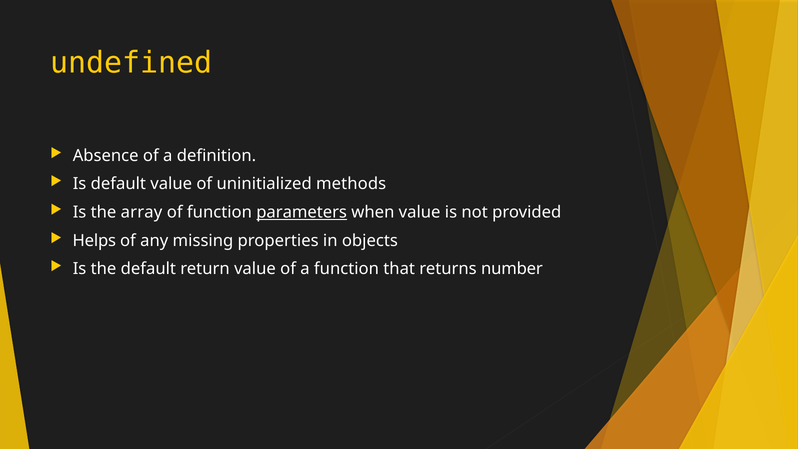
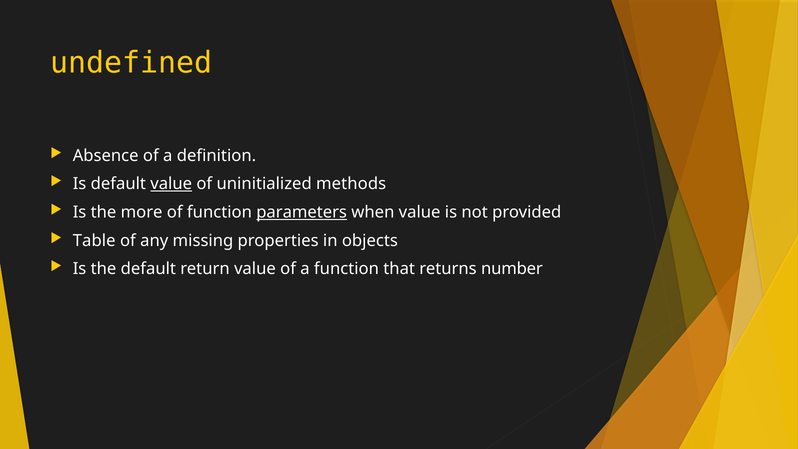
value at (171, 184) underline: none -> present
array: array -> more
Helps: Helps -> Table
